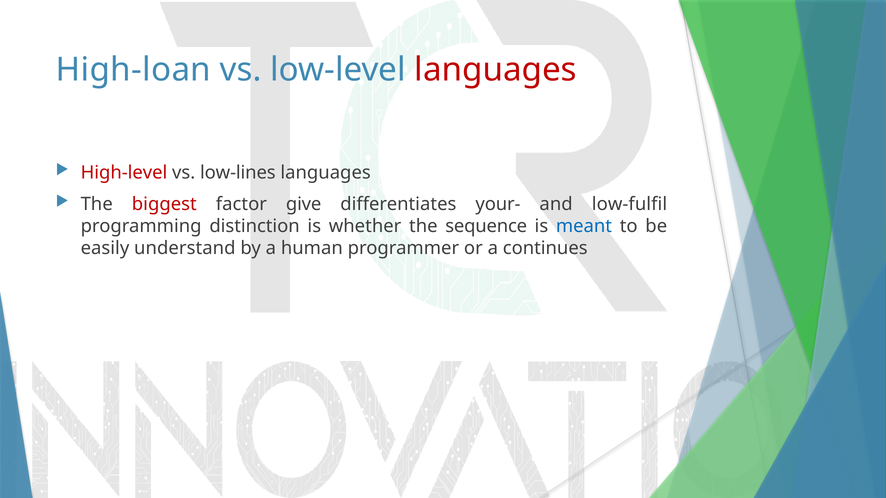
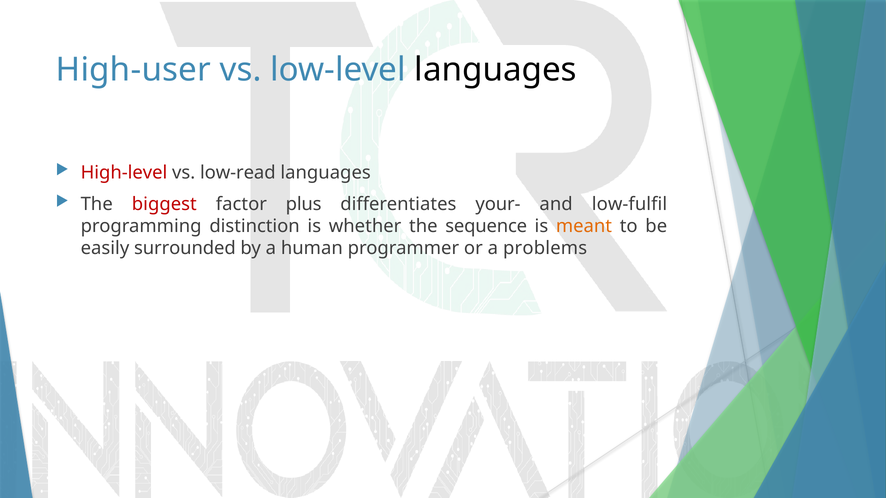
High-loan: High-loan -> High-user
languages at (496, 70) colour: red -> black
low-lines: low-lines -> low-read
give: give -> plus
meant colour: blue -> orange
understand: understand -> surrounded
continues: continues -> problems
